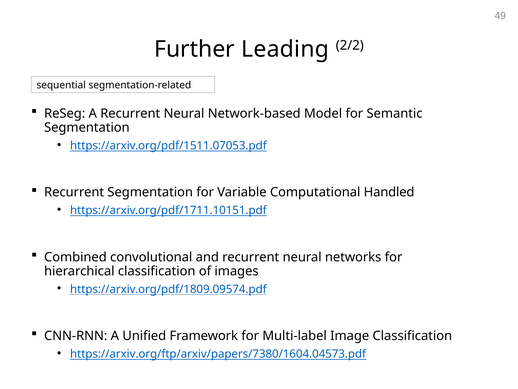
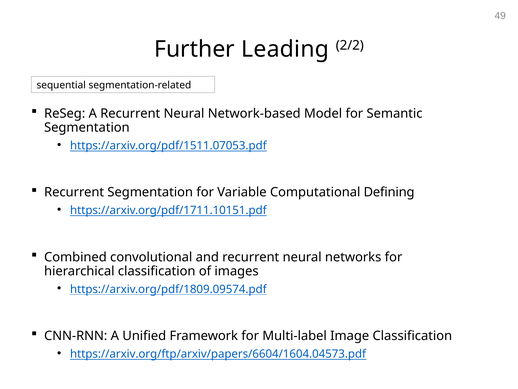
Handled: Handled -> Defining
https://arxiv.org/ftp/arxiv/papers/7380/1604.04573.pdf: https://arxiv.org/ftp/arxiv/papers/7380/1604.04573.pdf -> https://arxiv.org/ftp/arxiv/papers/6604/1604.04573.pdf
